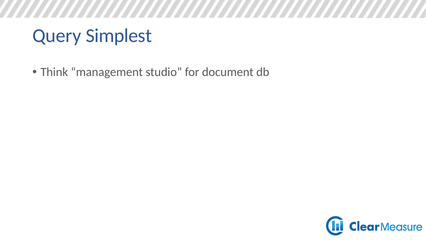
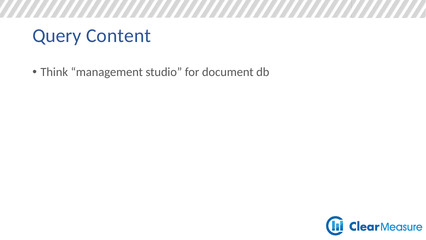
Simplest: Simplest -> Content
